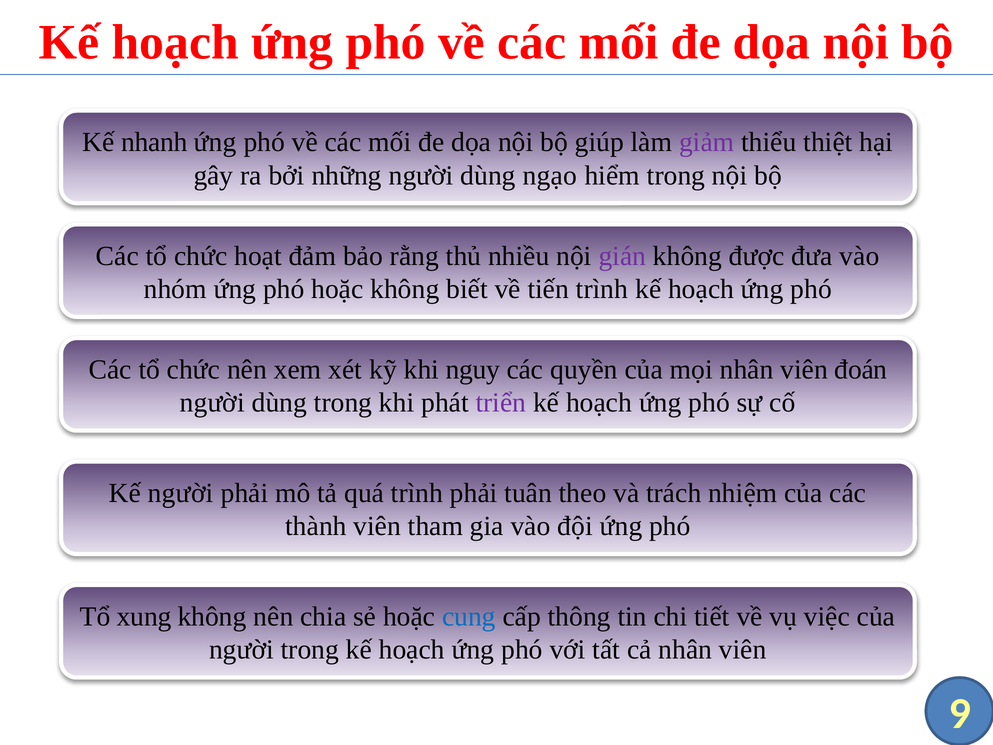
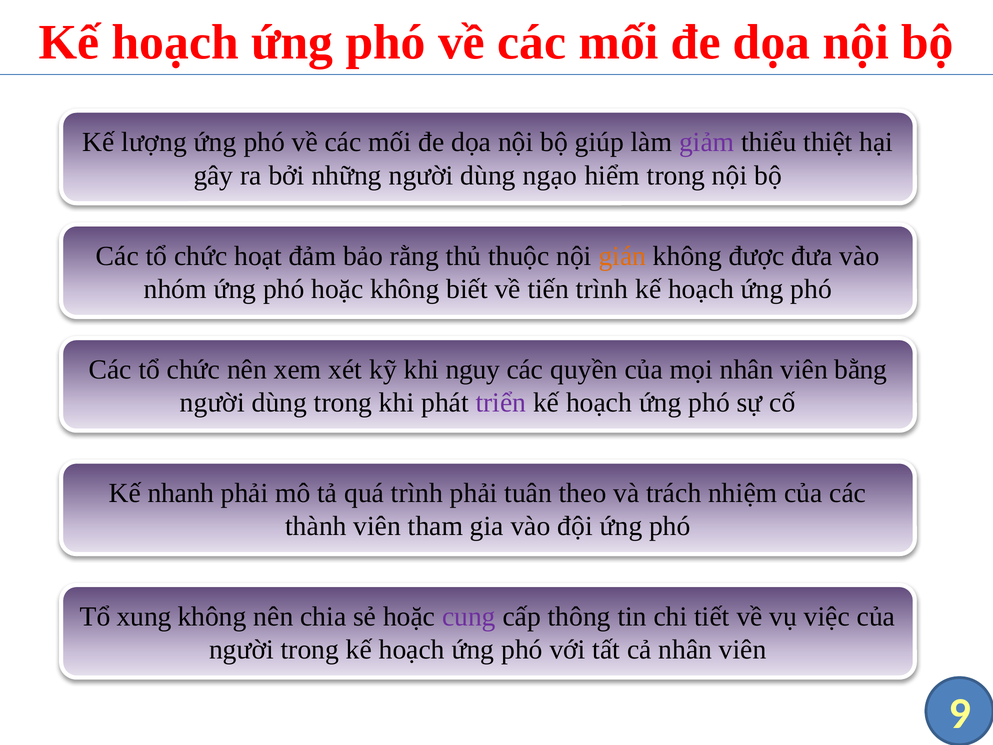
nhanh: nhanh -> lượng
nhiều: nhiều -> thuộc
gián colour: purple -> orange
đoán: đoán -> bằng
Kế người: người -> nhanh
cung colour: blue -> purple
